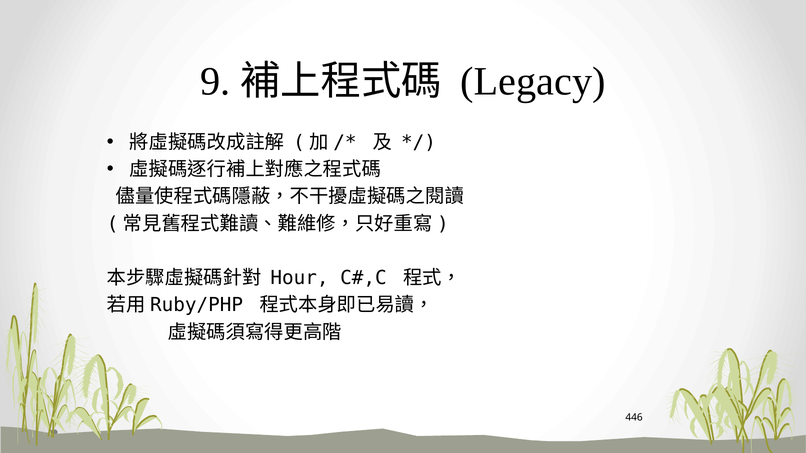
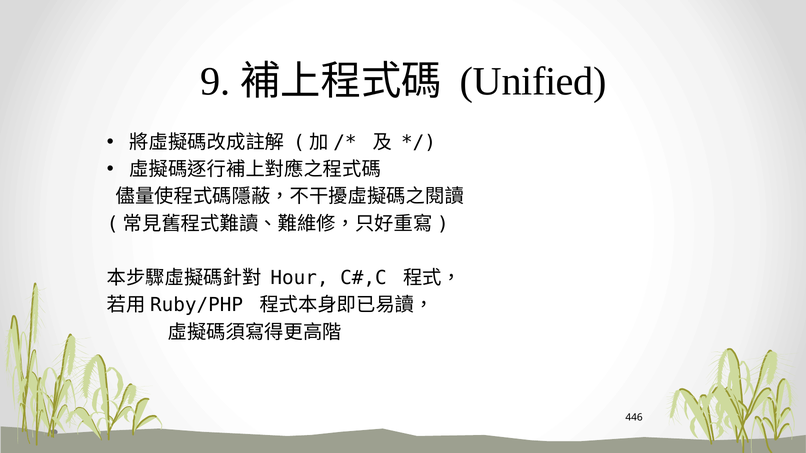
Legacy: Legacy -> Unified
